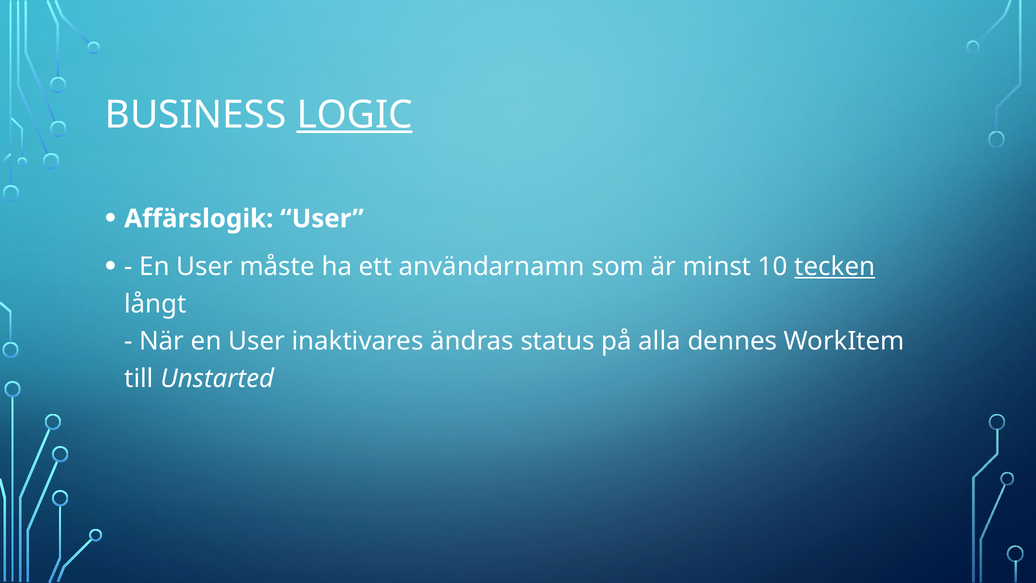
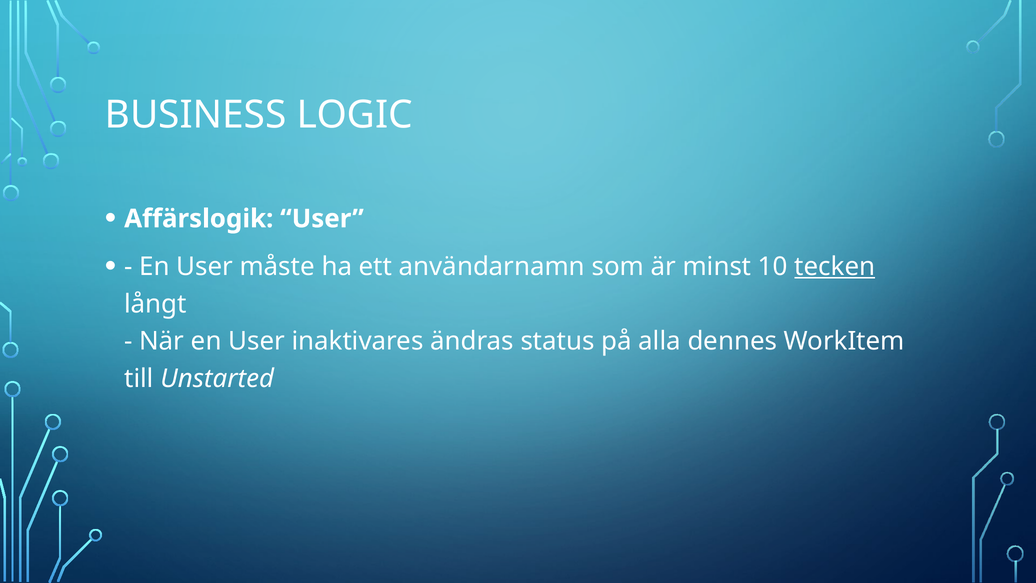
LOGIC underline: present -> none
